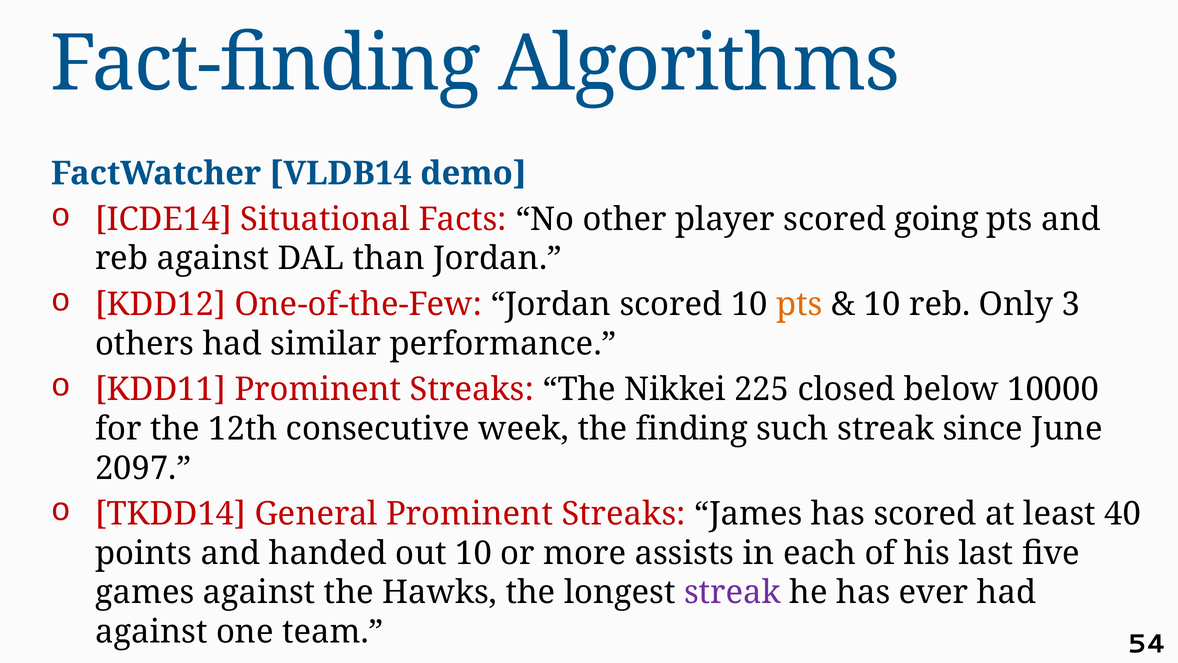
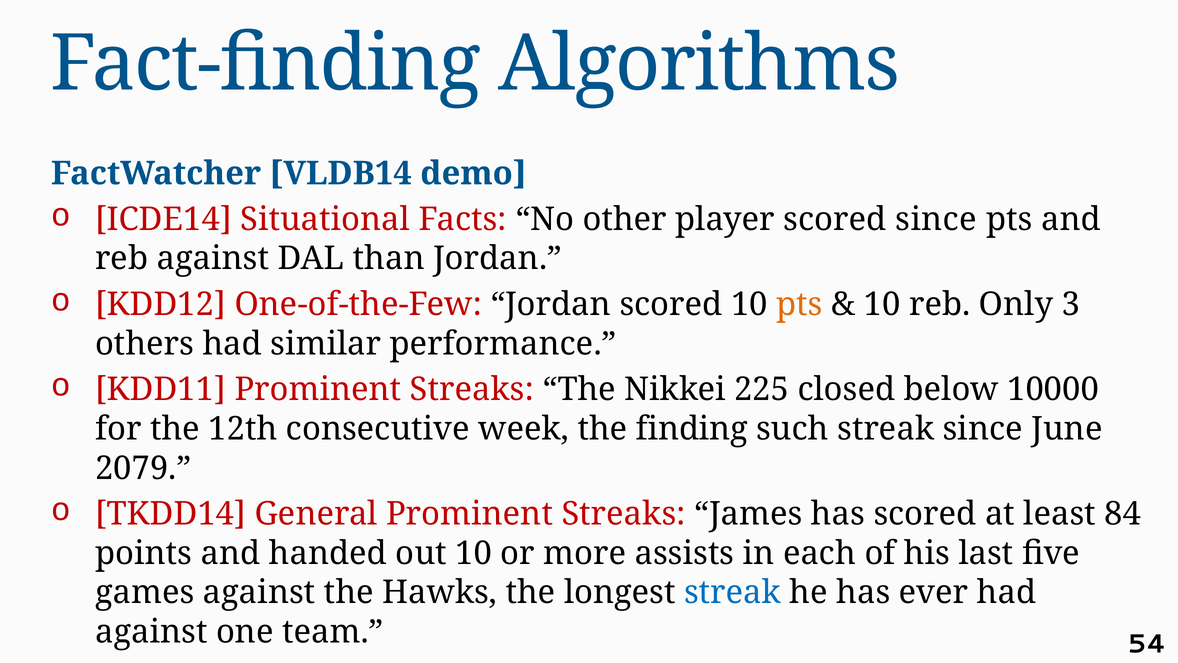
scored going: going -> since
2097: 2097 -> 2079
40: 40 -> 84
streak at (733, 592) colour: purple -> blue
